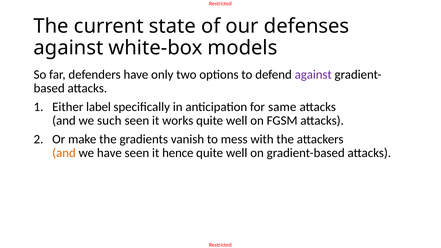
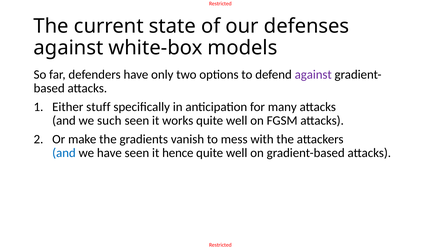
label: label -> stuff
same: same -> many
and at (64, 153) colour: orange -> blue
